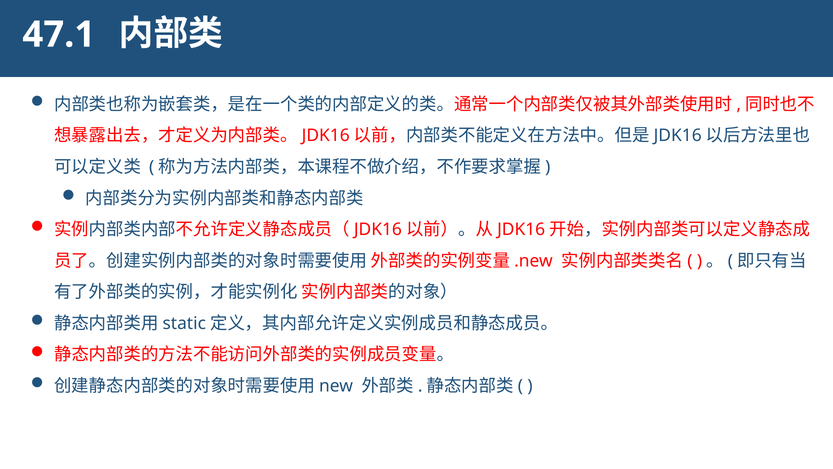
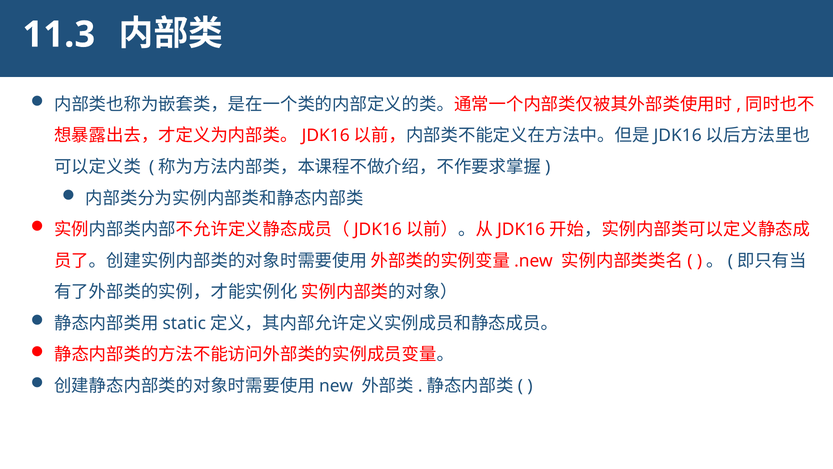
47.1: 47.1 -> 11.3
